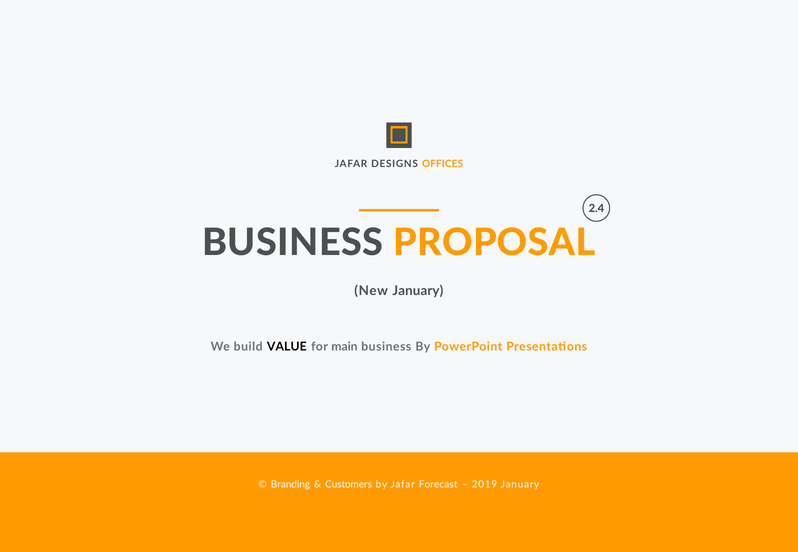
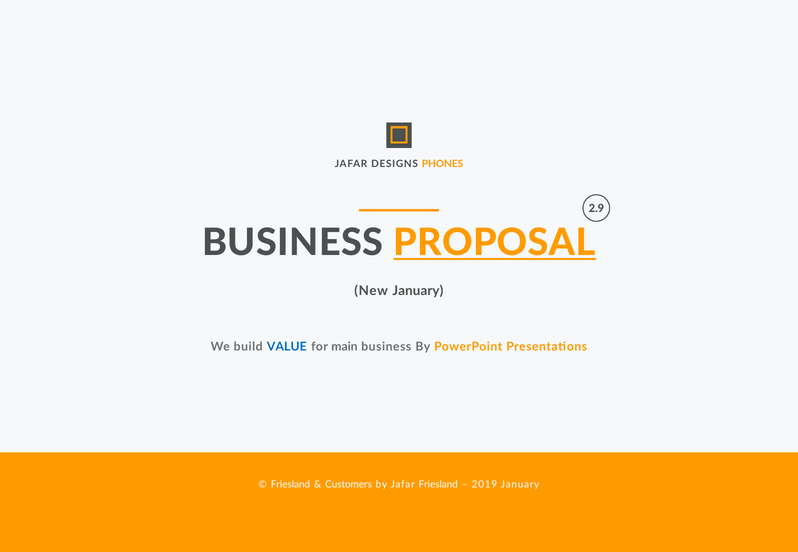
OFFICES: OFFICES -> PHONES
2.4: 2.4 -> 2.9
PROPOSAL underline: none -> present
VALUE colour: black -> blue
Branding at (290, 485): Branding -> Friesland
Jafar Forecast: Forecast -> Friesland
